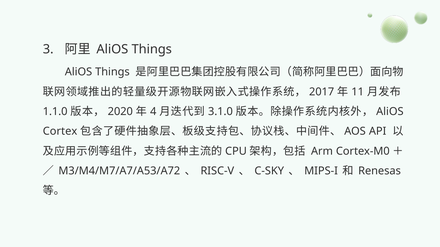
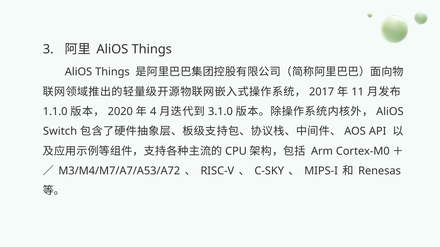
Cortex: Cortex -> Switch
